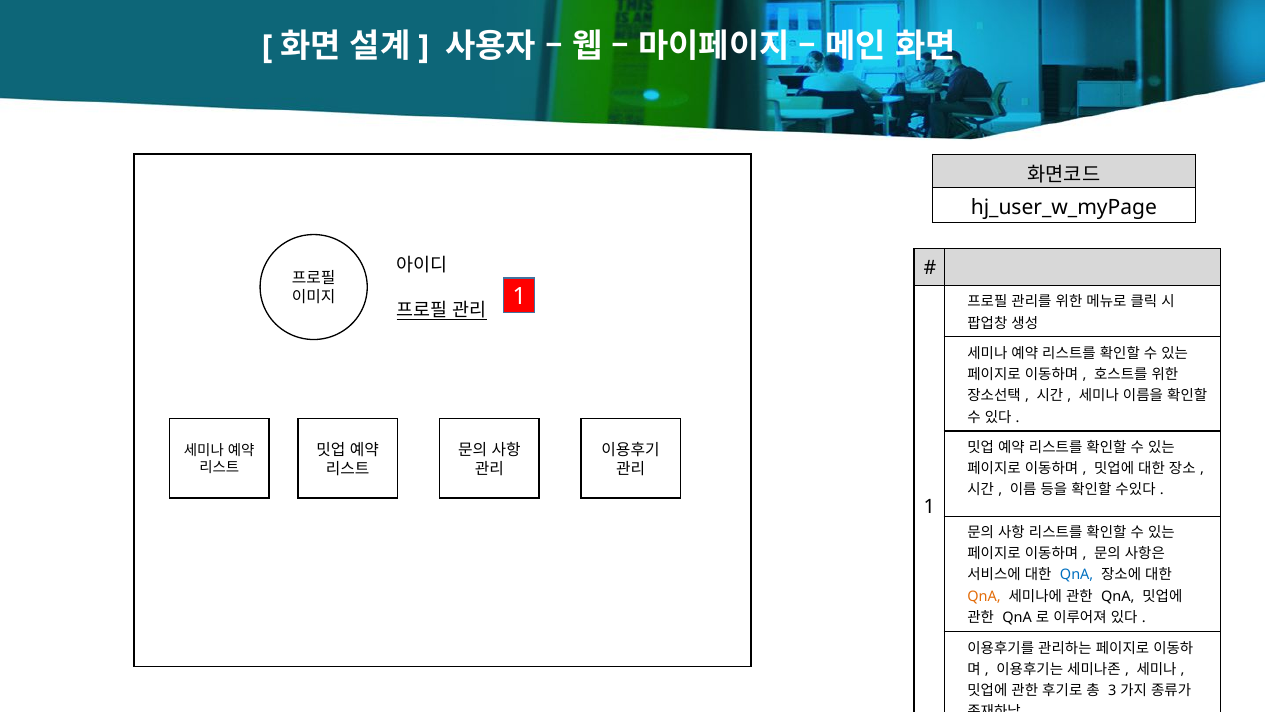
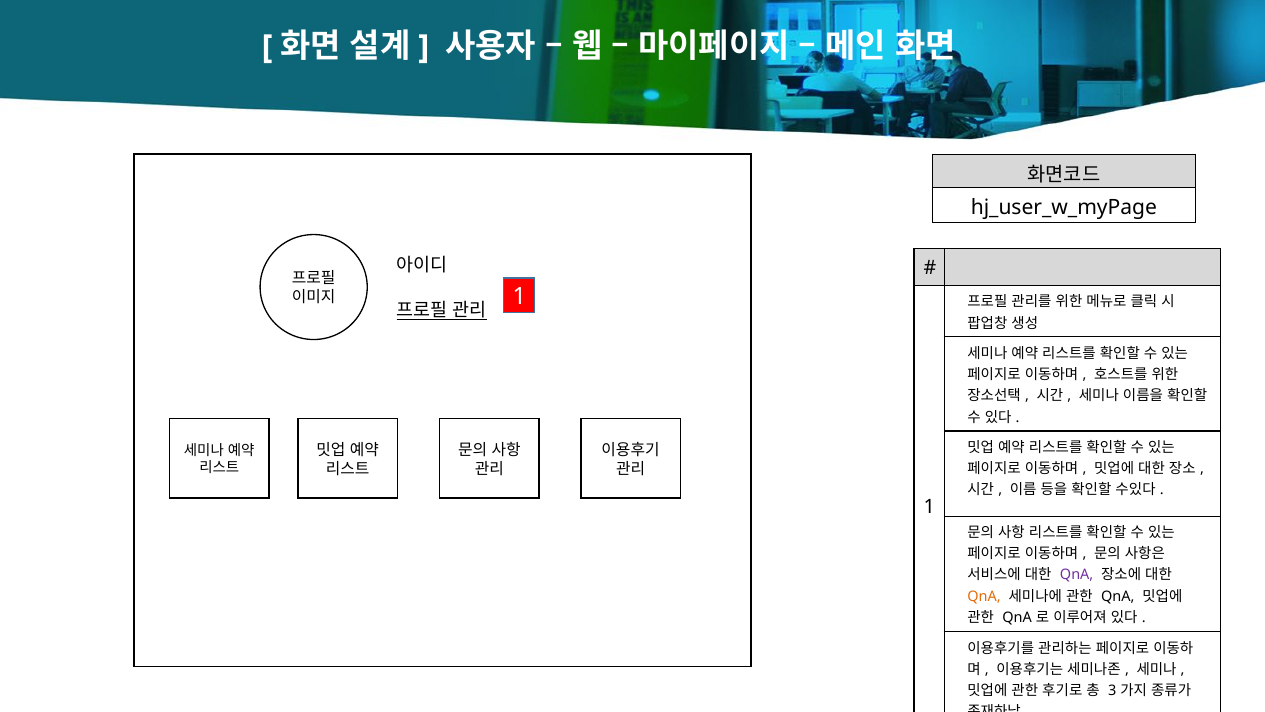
QnA at (1077, 575) colour: blue -> purple
